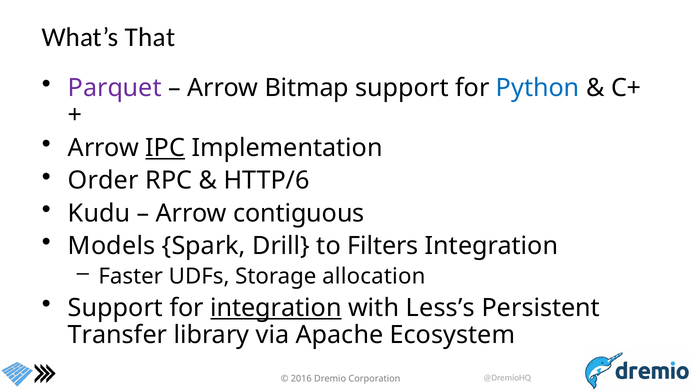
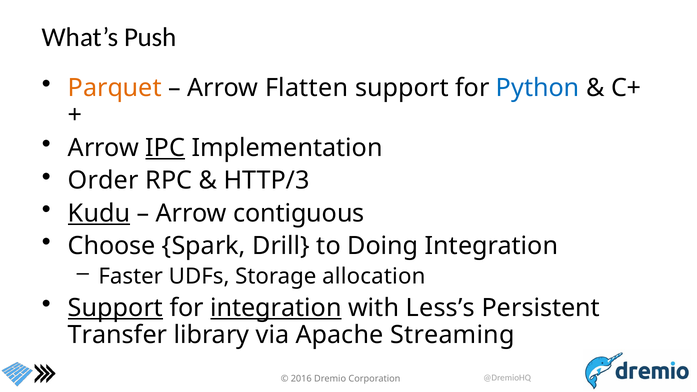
That: That -> Push
Parquet colour: purple -> orange
Bitmap: Bitmap -> Flatten
HTTP/6: HTTP/6 -> HTTP/3
Kudu underline: none -> present
Models: Models -> Choose
Filters: Filters -> Doing
Support at (116, 308) underline: none -> present
Ecosystem: Ecosystem -> Streaming
